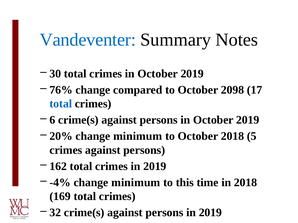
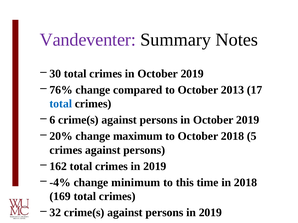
Vandeventer colour: blue -> purple
2098: 2098 -> 2013
minimum at (138, 136): minimum -> maximum
